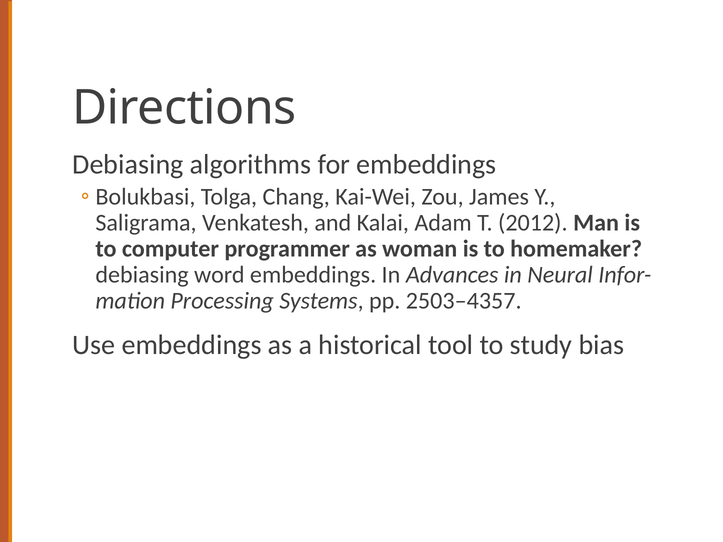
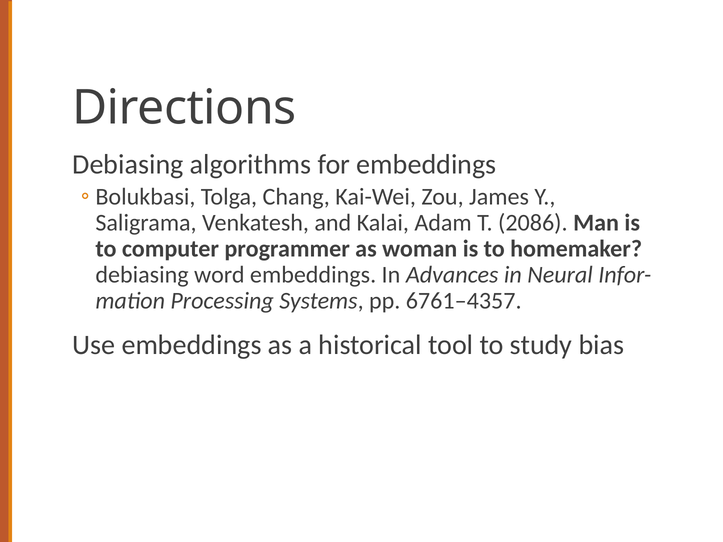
2012: 2012 -> 2086
2503–4357: 2503–4357 -> 6761–4357
